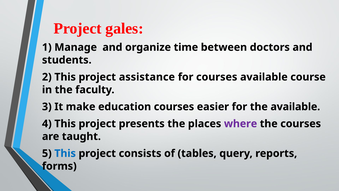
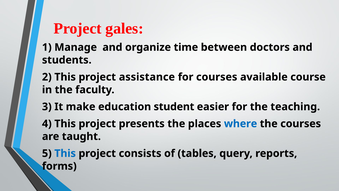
education courses: courses -> student
the available: available -> teaching
where colour: purple -> blue
